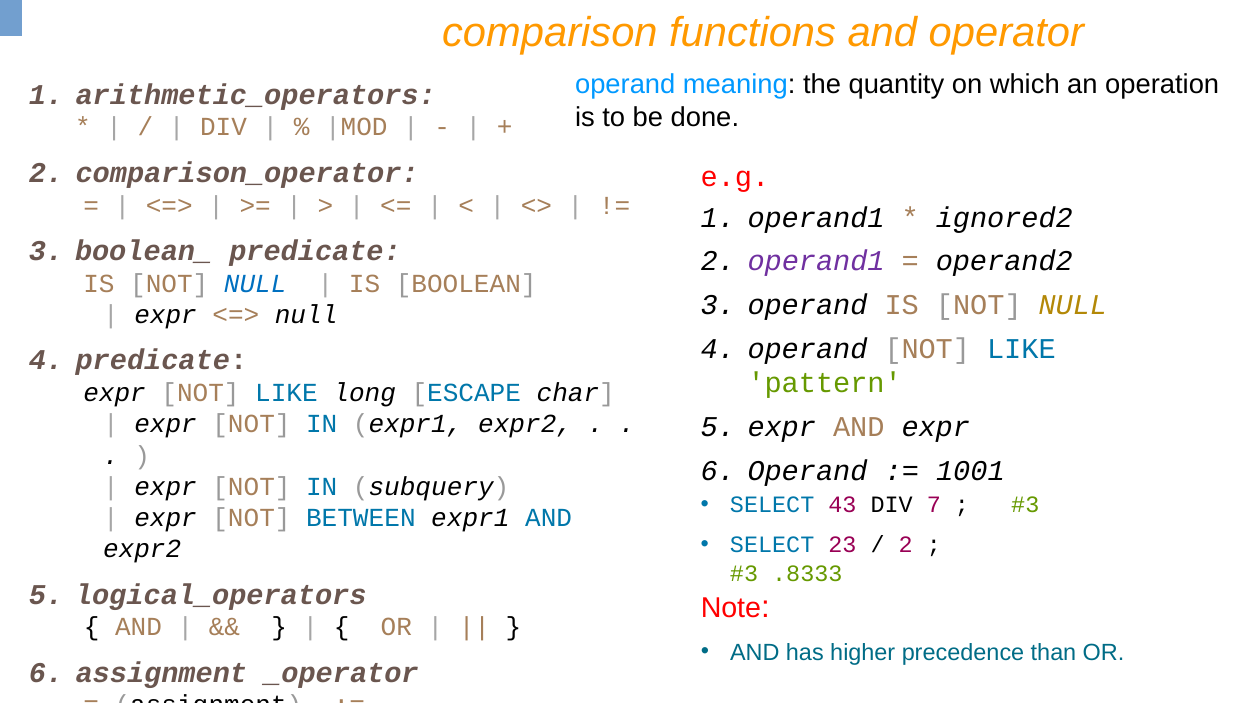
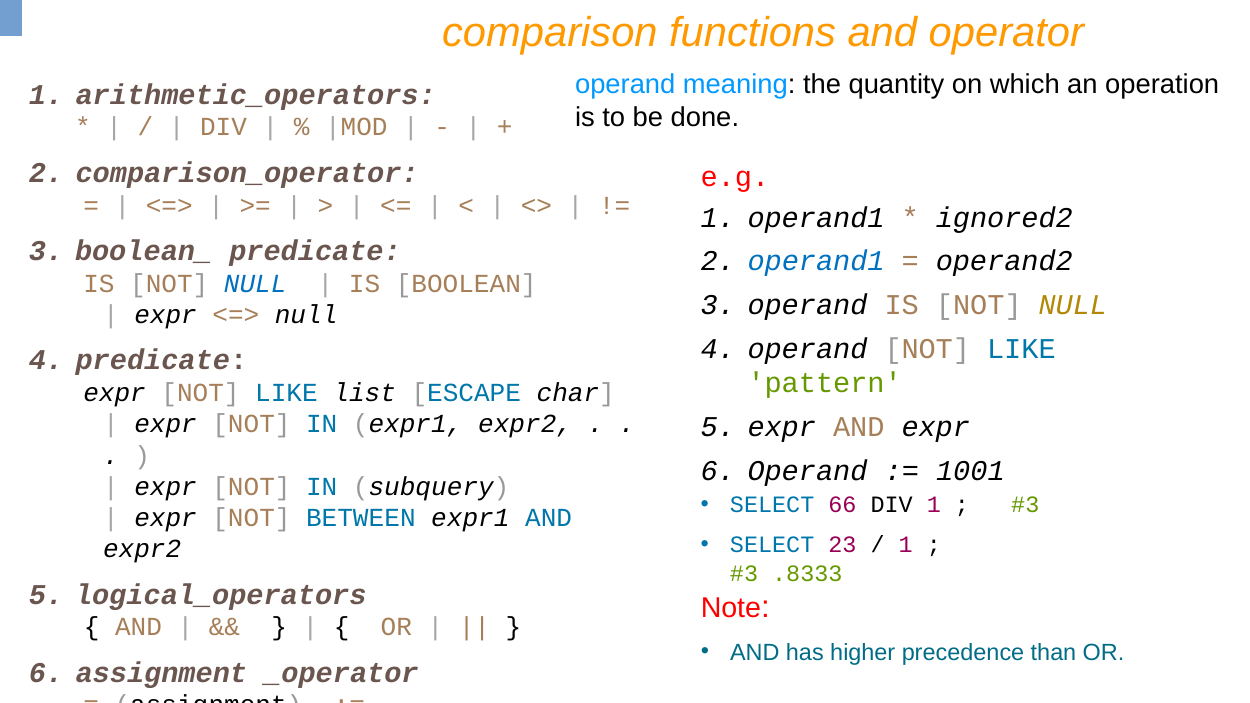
operand1 at (816, 261) colour: purple -> blue
long: long -> list
43: 43 -> 66
DIV 7: 7 -> 1
2 at (906, 545): 2 -> 1
